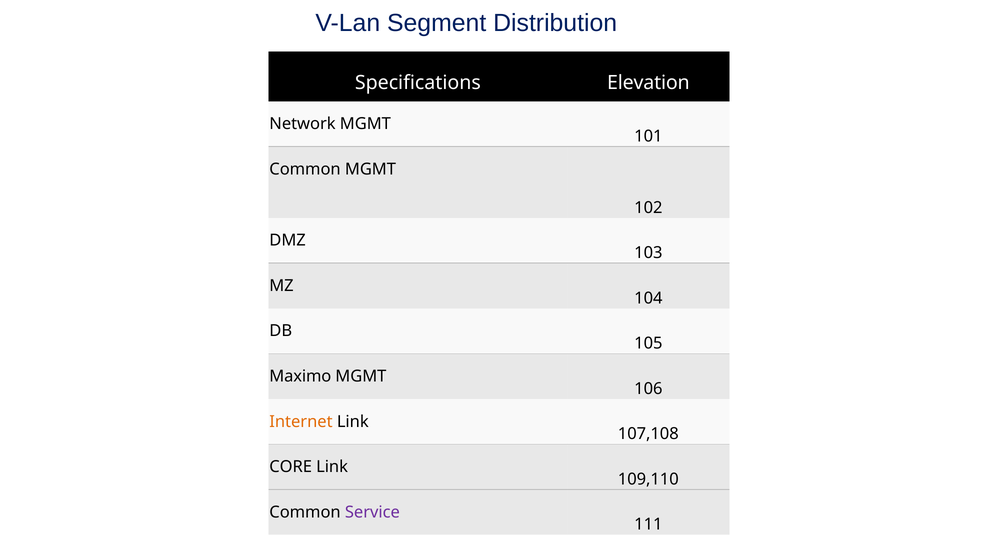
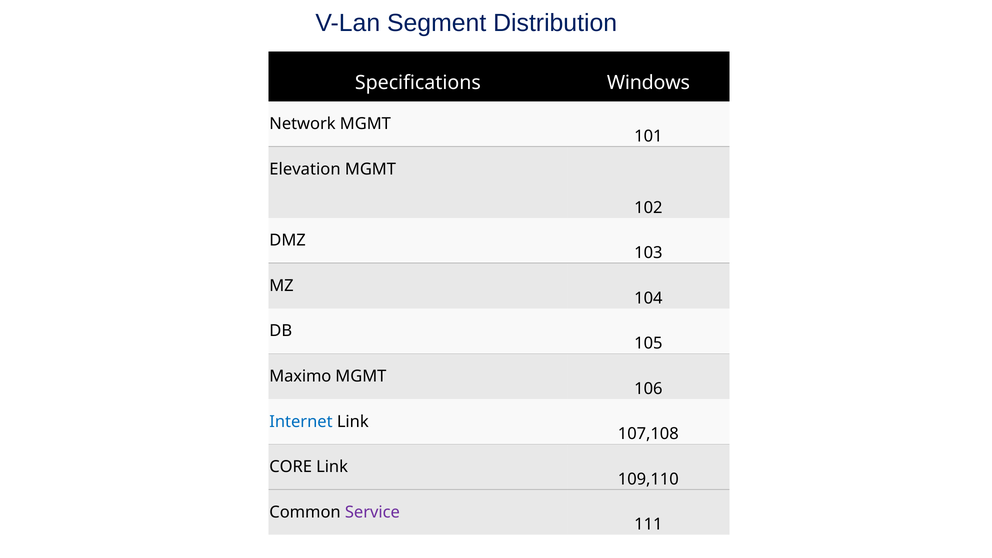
Elevation: Elevation -> Windows
Common at (305, 169): Common -> Elevation
Internet colour: orange -> blue
